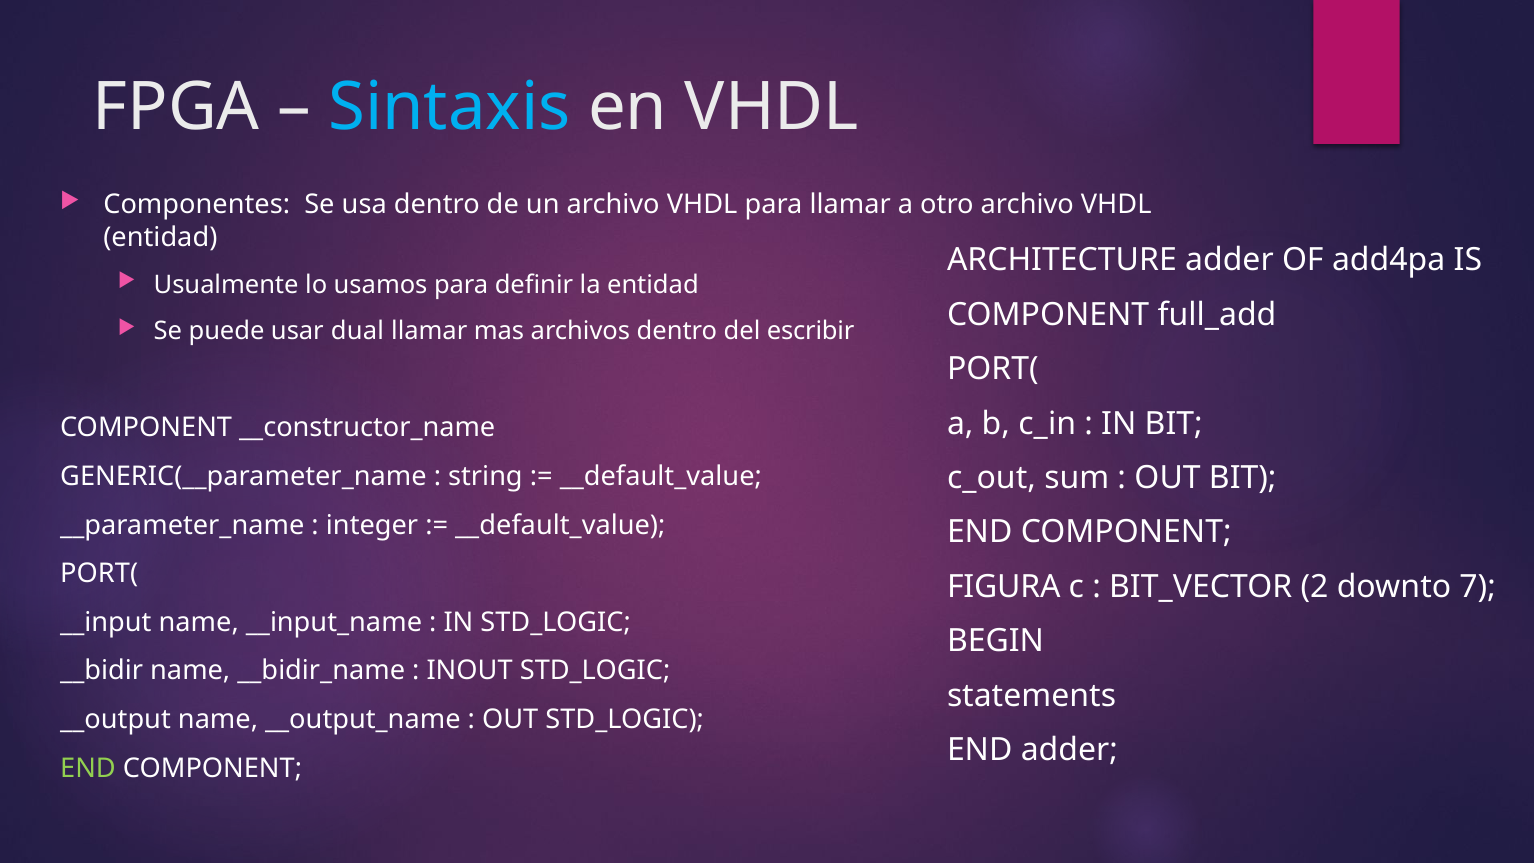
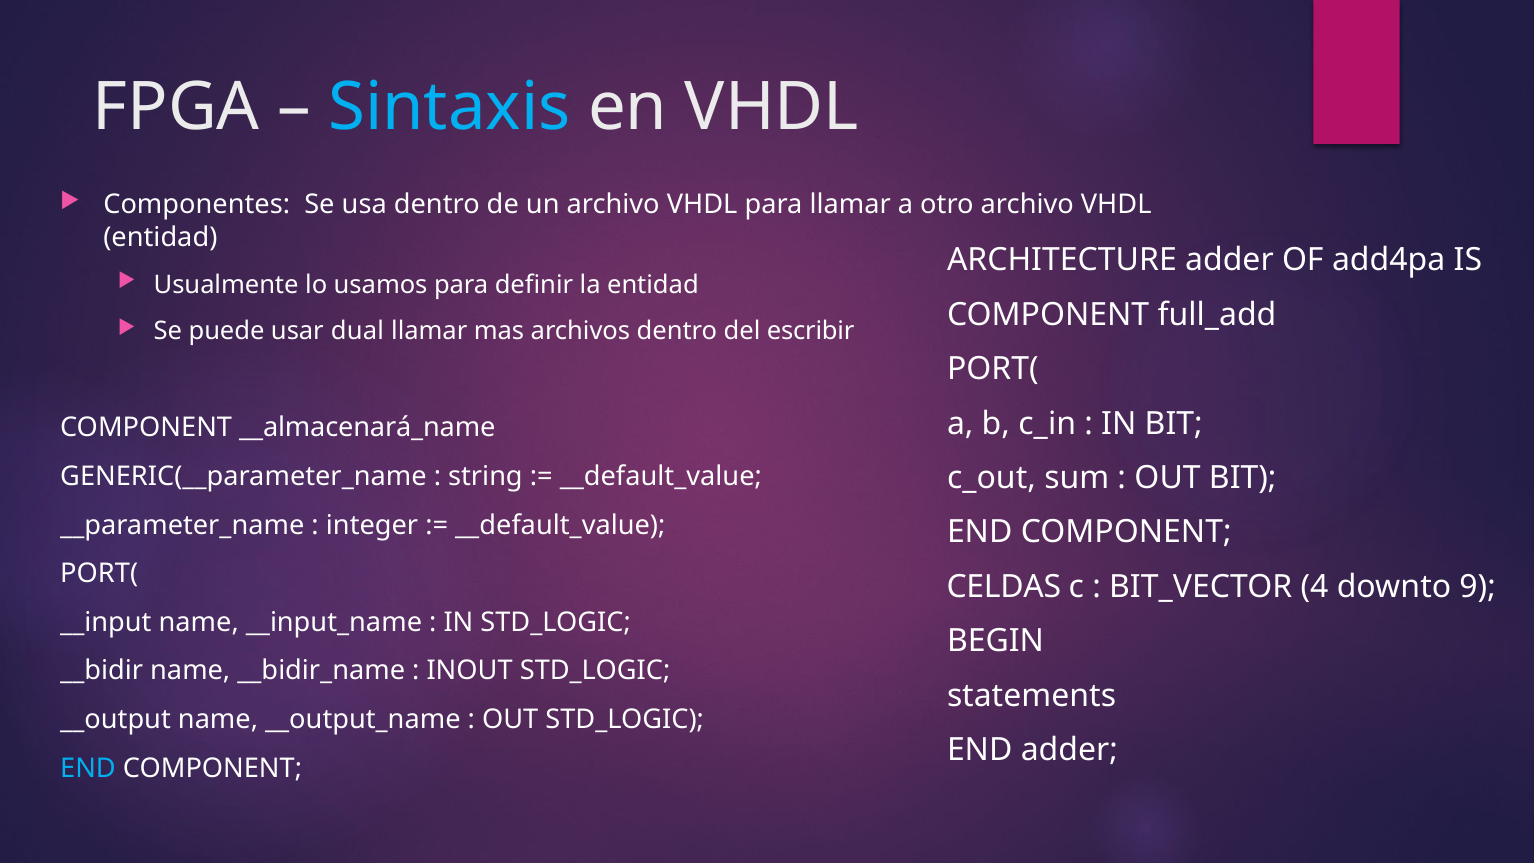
__constructor_name: __constructor_name -> __almacenará_name
FIGURA: FIGURA -> CELDAS
2: 2 -> 4
7: 7 -> 9
END at (88, 768) colour: light green -> light blue
